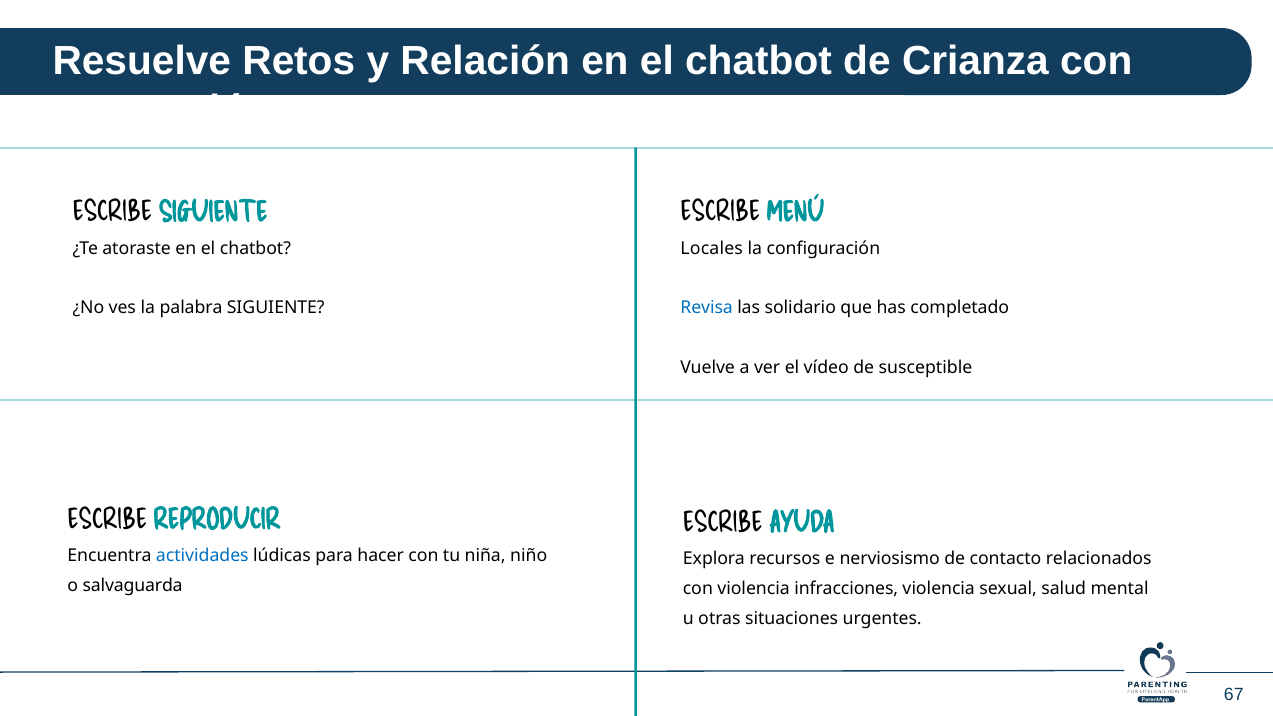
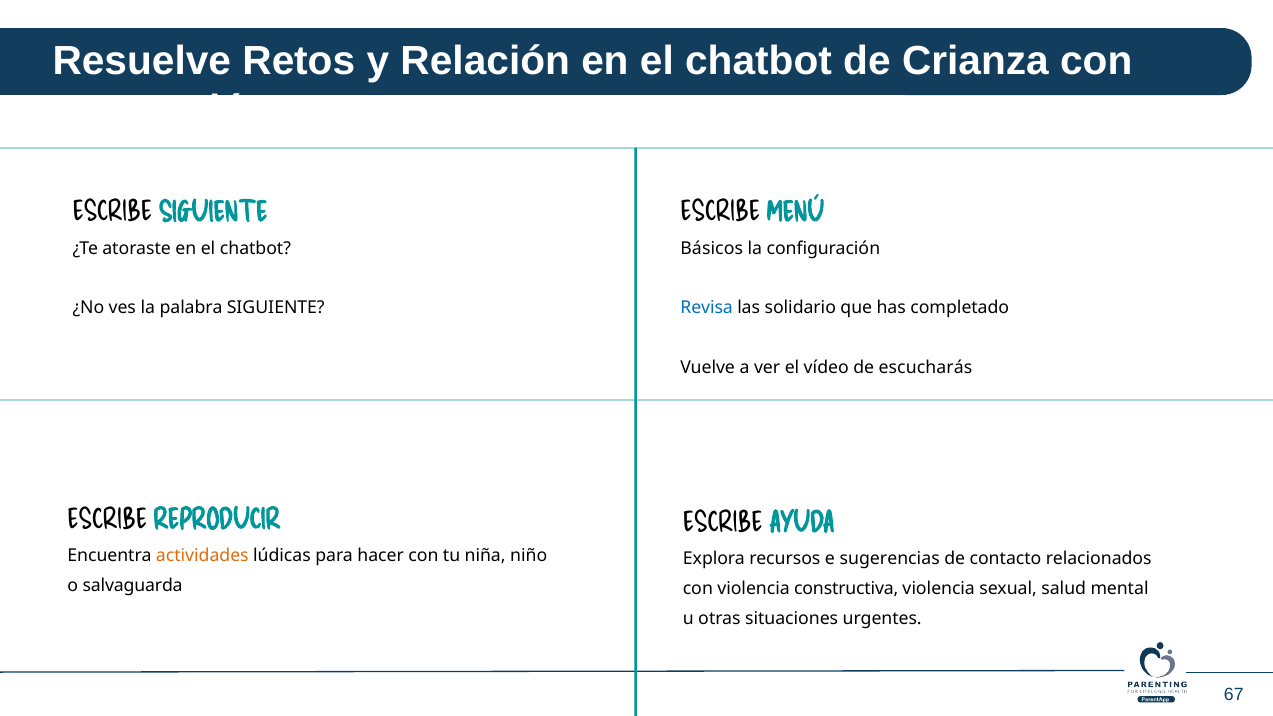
Locales: Locales -> Básicos
susceptible: susceptible -> escucharás
actividades colour: blue -> orange
nerviosismo: nerviosismo -> sugerencias
infracciones: infracciones -> constructiva
